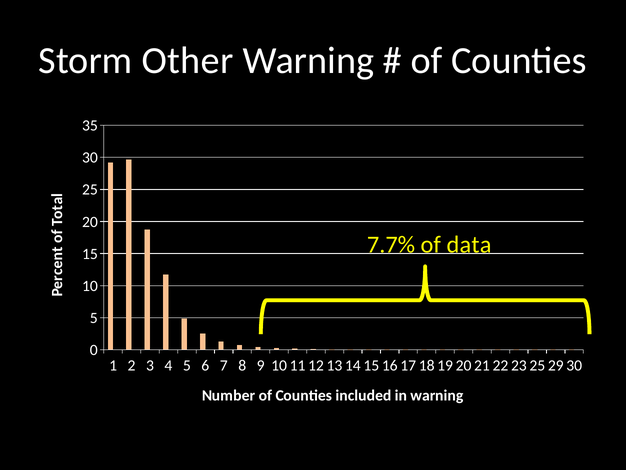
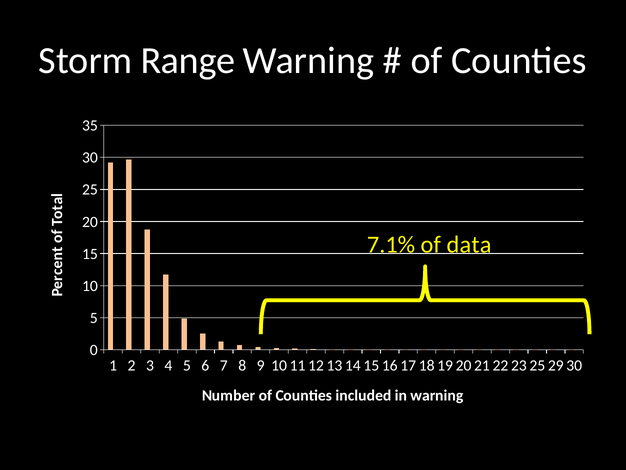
Other: Other -> Range
7.7%: 7.7% -> 7.1%
